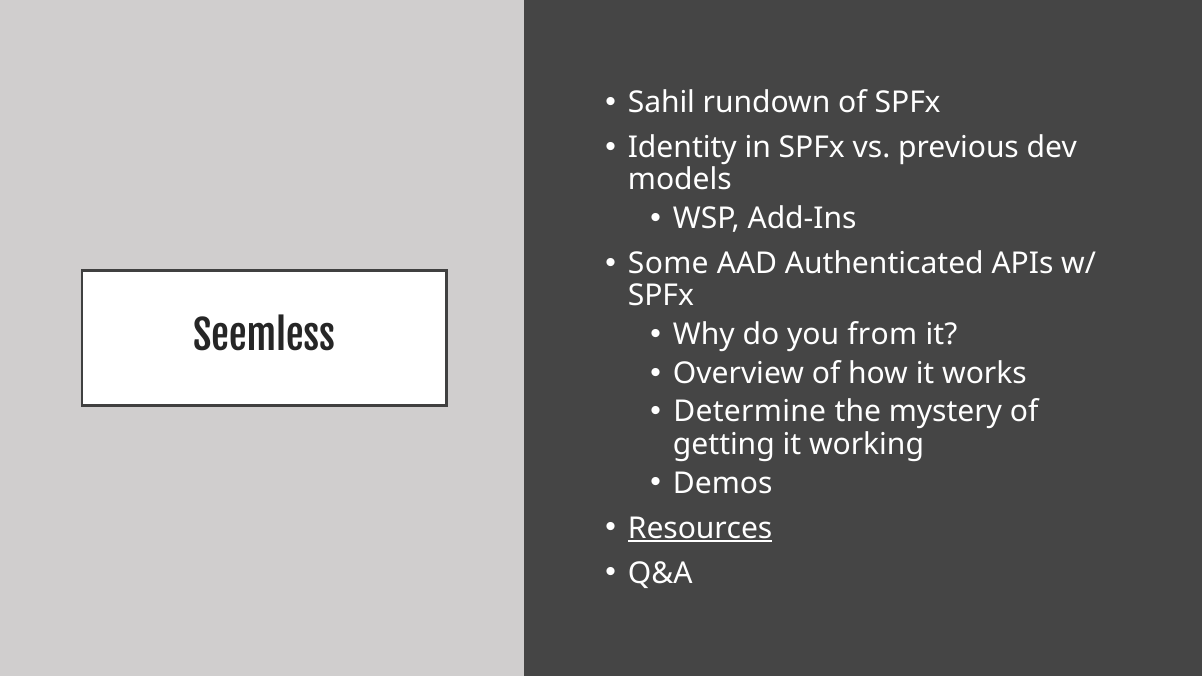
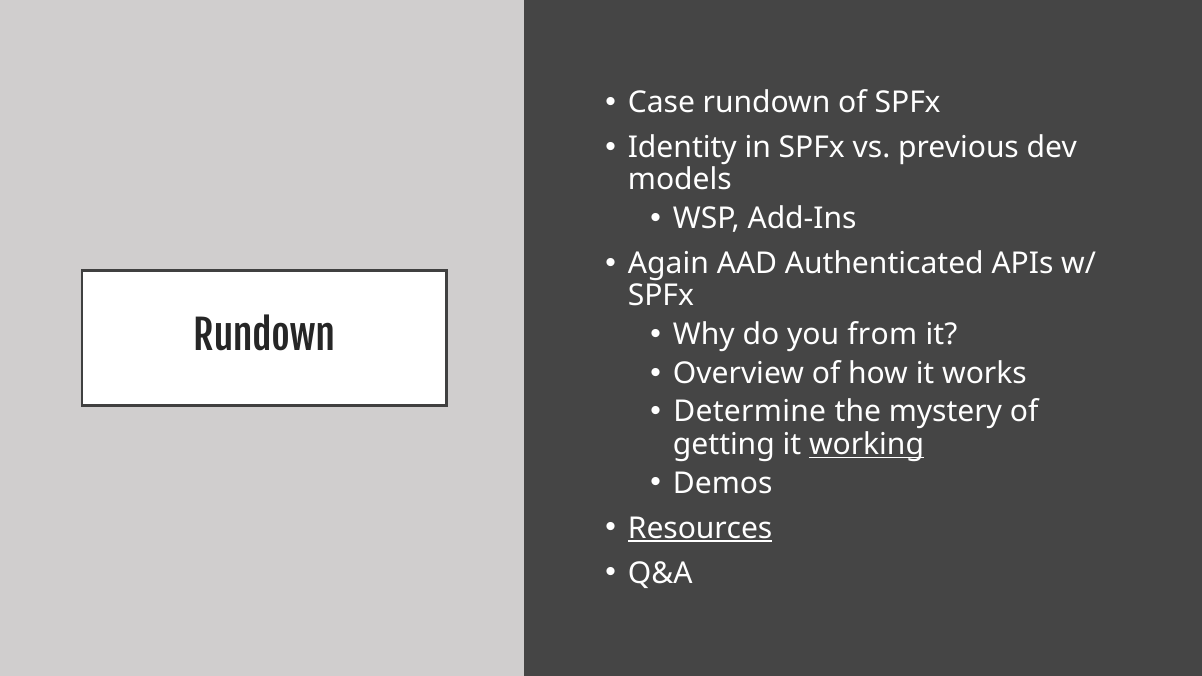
Sahil: Sahil -> Case
Some: Some -> Again
Seemless at (264, 338): Seemless -> Rundown
working underline: none -> present
